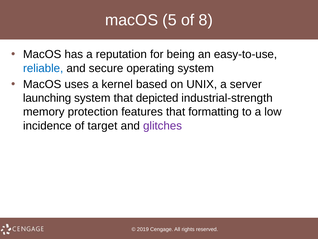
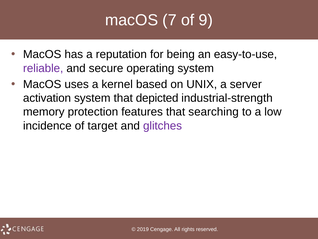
5: 5 -> 7
8: 8 -> 9
reliable colour: blue -> purple
launching: launching -> activation
formatting: formatting -> searching
